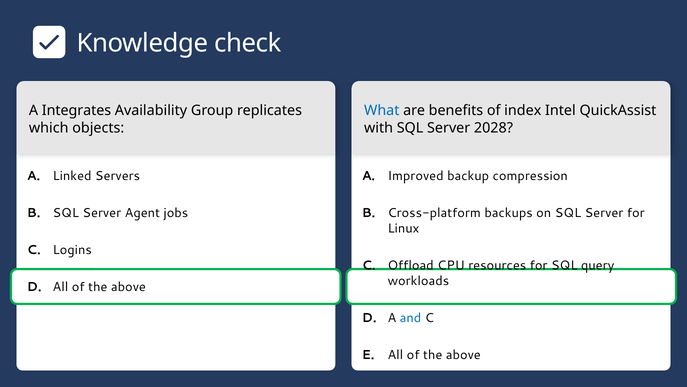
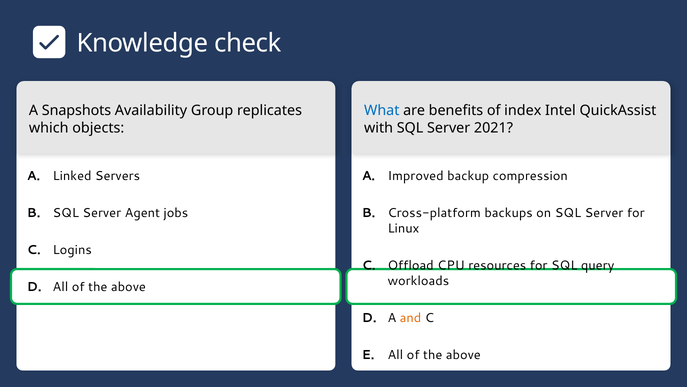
Integrates: Integrates -> Snapshots
2028: 2028 -> 2021
and colour: blue -> orange
